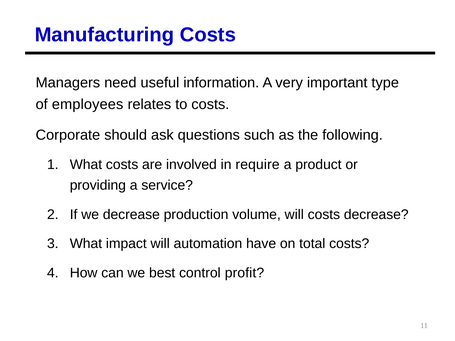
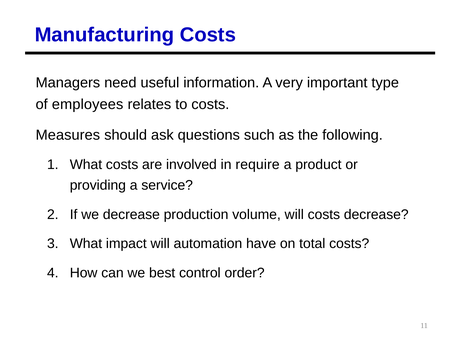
Corporate: Corporate -> Measures
profit: profit -> order
